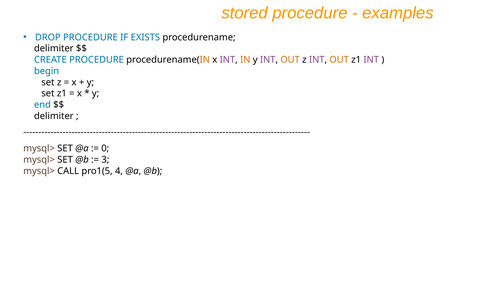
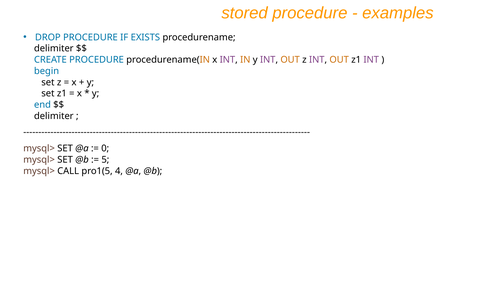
3: 3 -> 5
